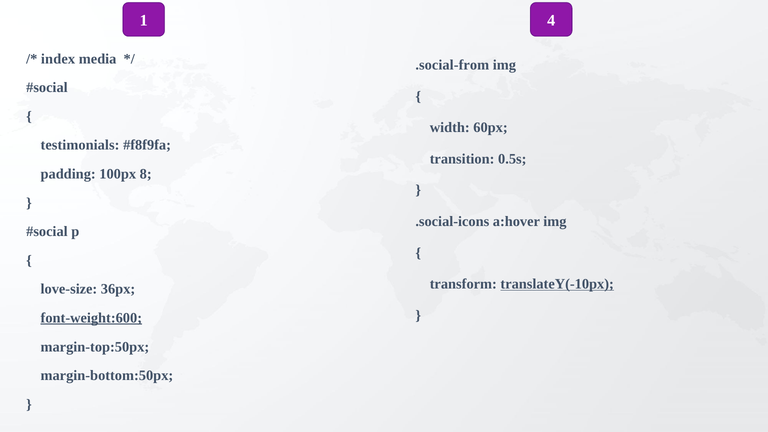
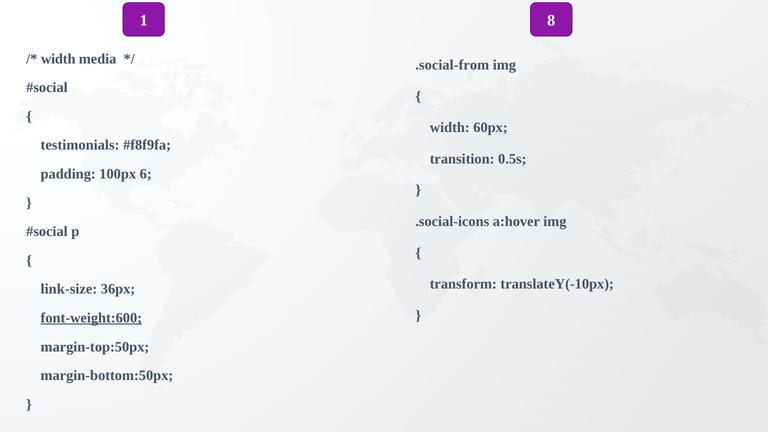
4: 4 -> 8
index at (58, 59): index -> width
8: 8 -> 6
translateY(-10px underline: present -> none
love-size: love-size -> link-size
